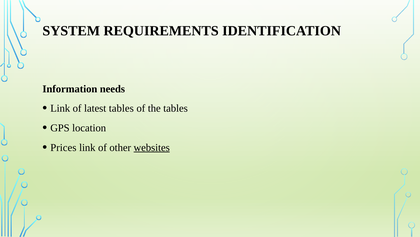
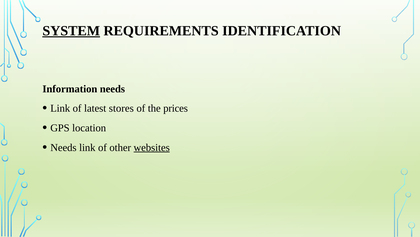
SYSTEM underline: none -> present
latest tables: tables -> stores
the tables: tables -> prices
Prices at (63, 147): Prices -> Needs
